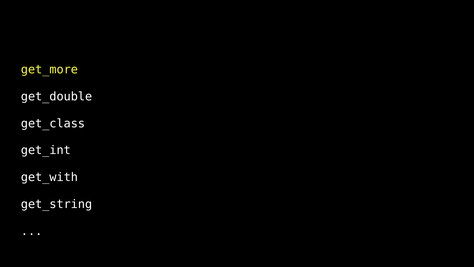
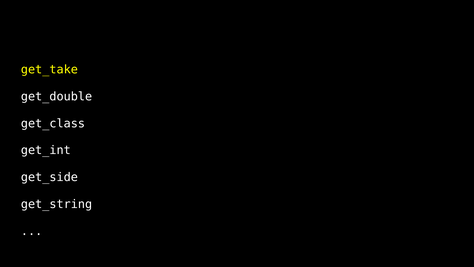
get_more: get_more -> get_take
get_with: get_with -> get_side
